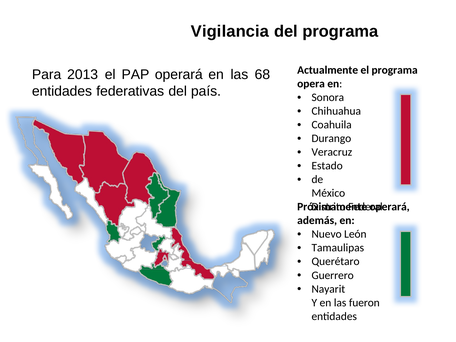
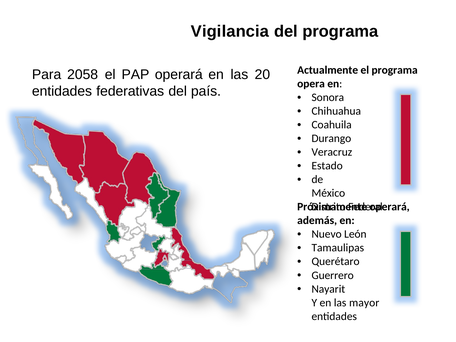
2013: 2013 -> 2058
68: 68 -> 20
fueron: fueron -> mayor
